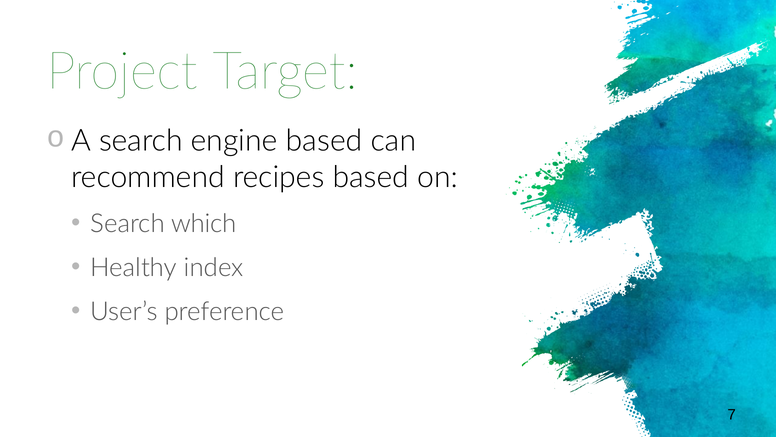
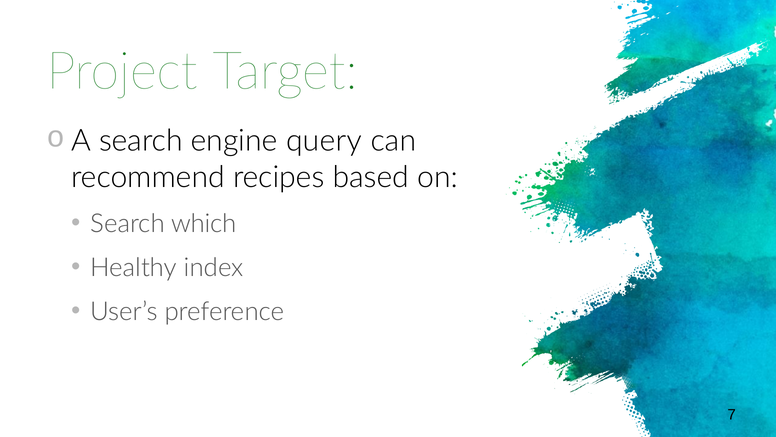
engine based: based -> query
